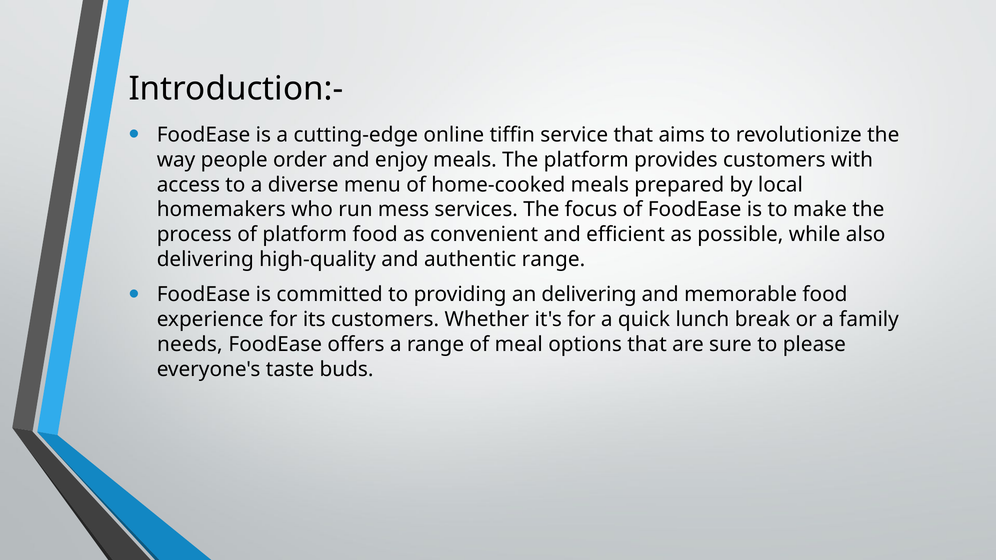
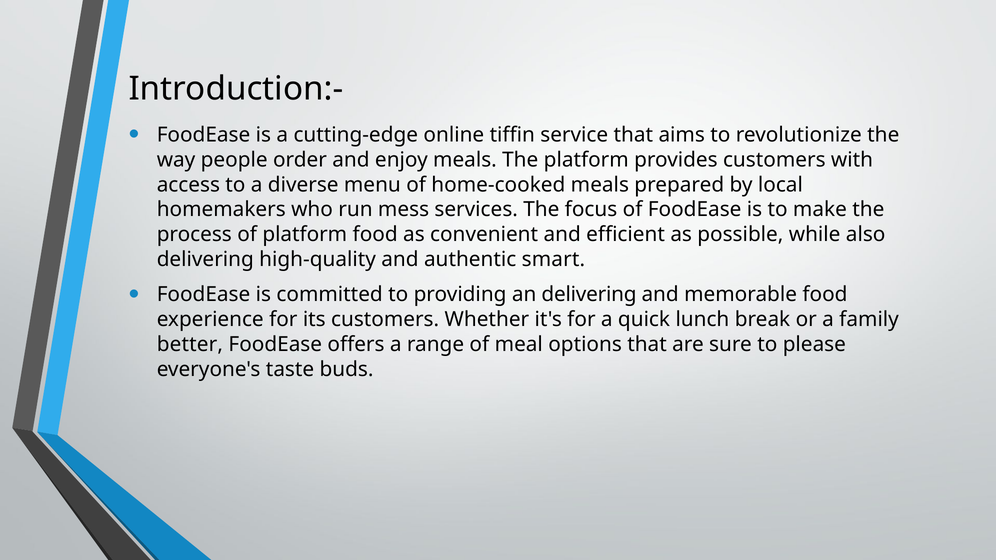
authentic range: range -> smart
needs: needs -> better
